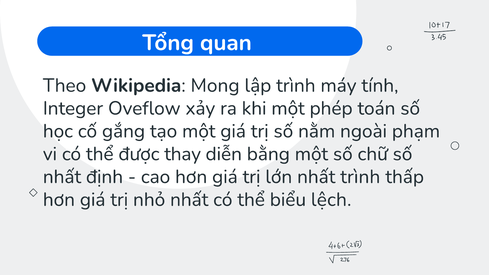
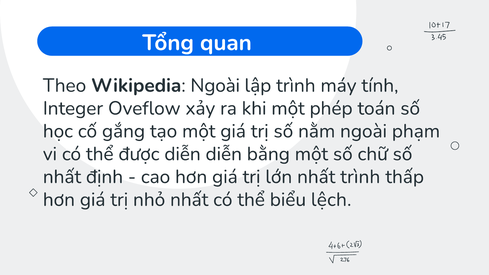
Wikipedia Mong: Mong -> Ngoài
được thay: thay -> diễn
